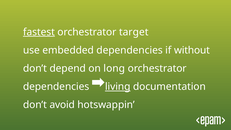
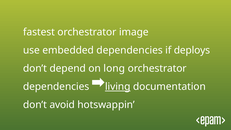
fastest underline: present -> none
target: target -> image
without: without -> deploys
